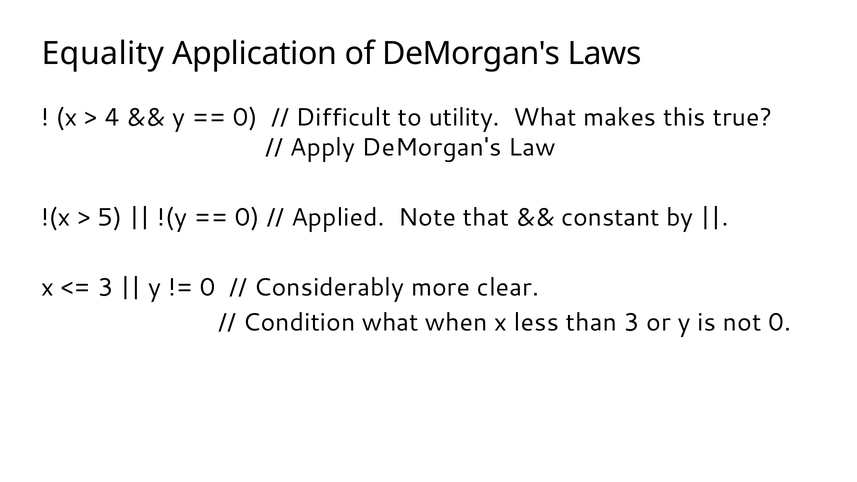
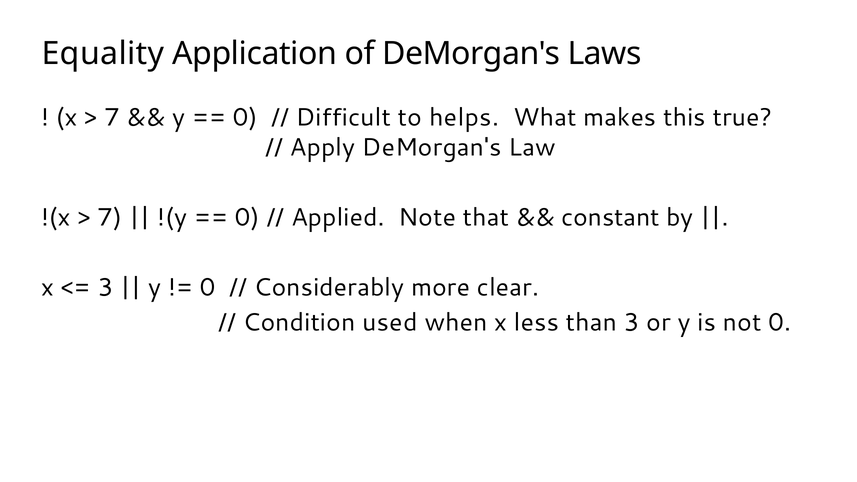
4 at (112, 118): 4 -> 7
utility: utility -> helps
5 at (110, 218): 5 -> 7
Condition what: what -> used
